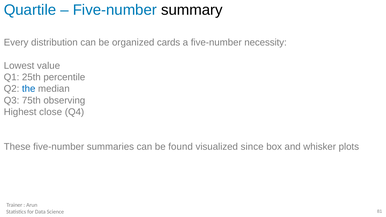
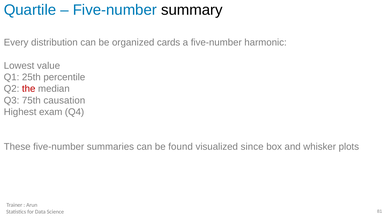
necessity: necessity -> harmonic
the colour: blue -> red
observing: observing -> causation
close: close -> exam
